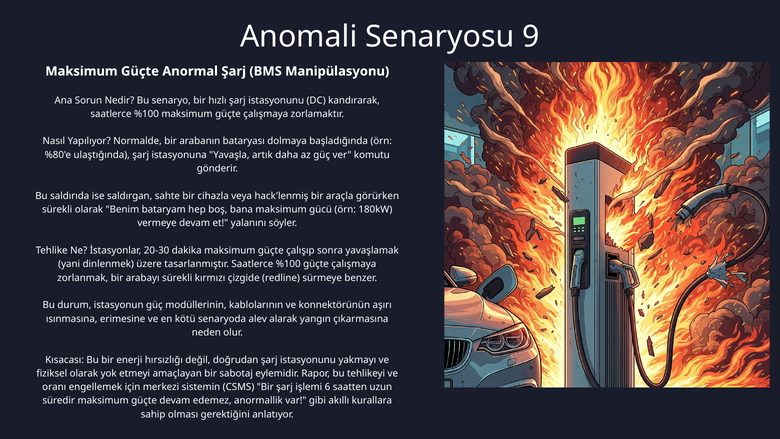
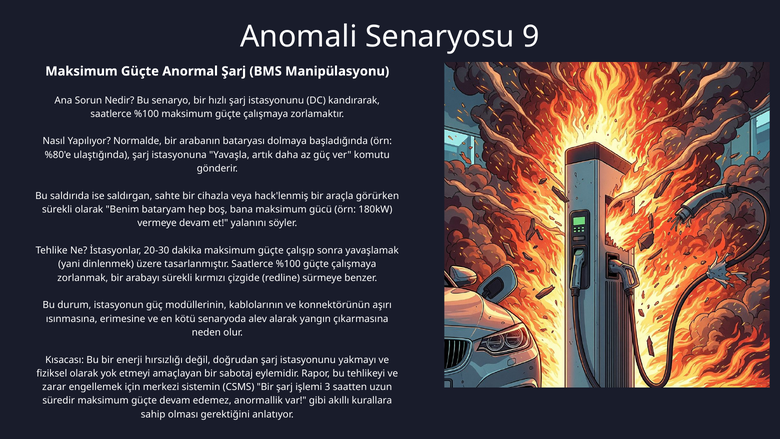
oranı: oranı -> zarar
6: 6 -> 3
